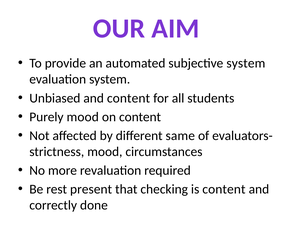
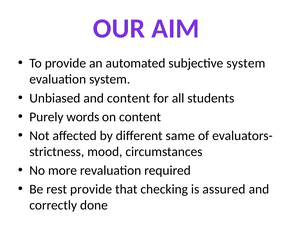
Purely mood: mood -> words
rest present: present -> provide
is content: content -> assured
